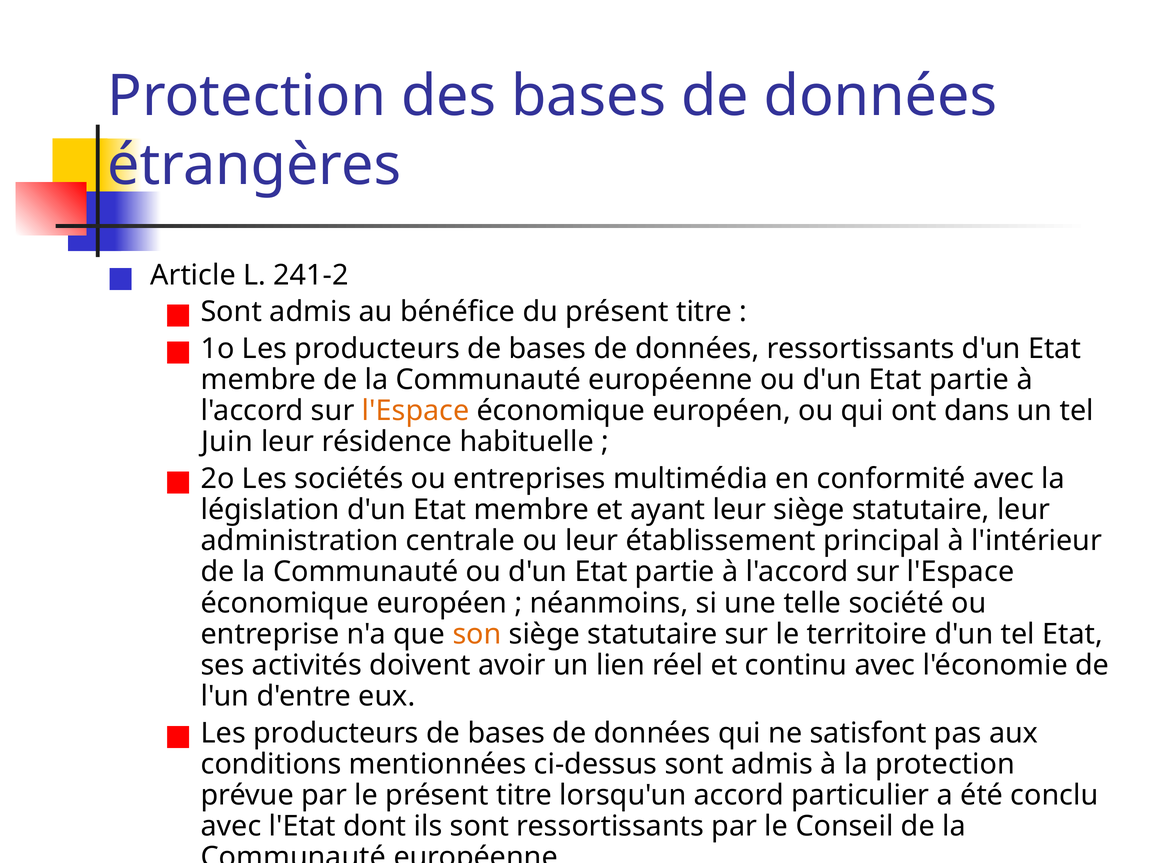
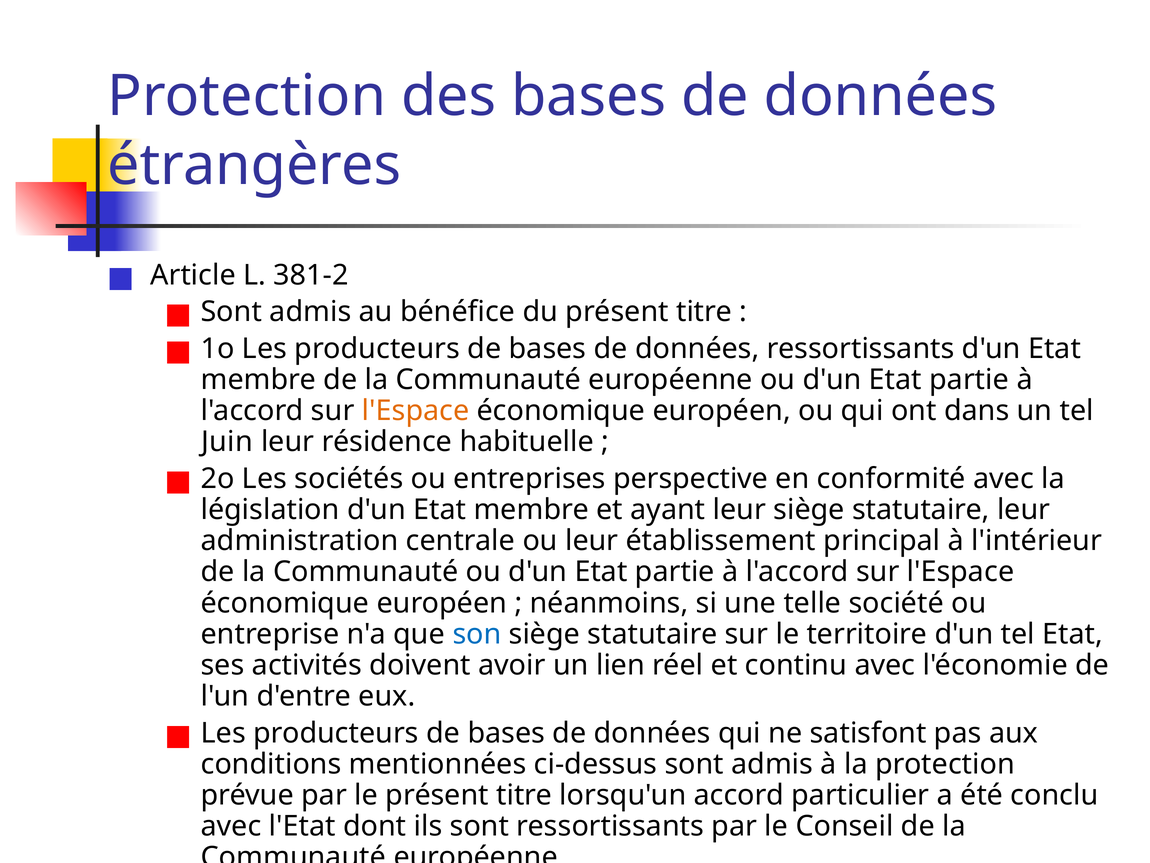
241-2: 241-2 -> 381-2
multimédia: multimédia -> perspective
son colour: orange -> blue
